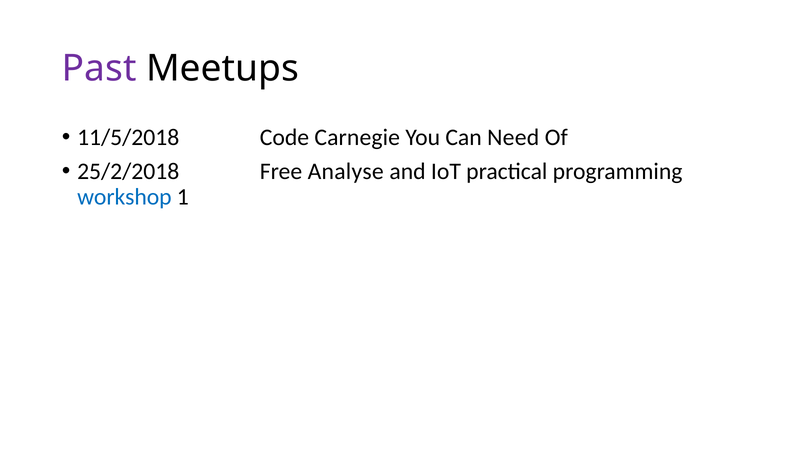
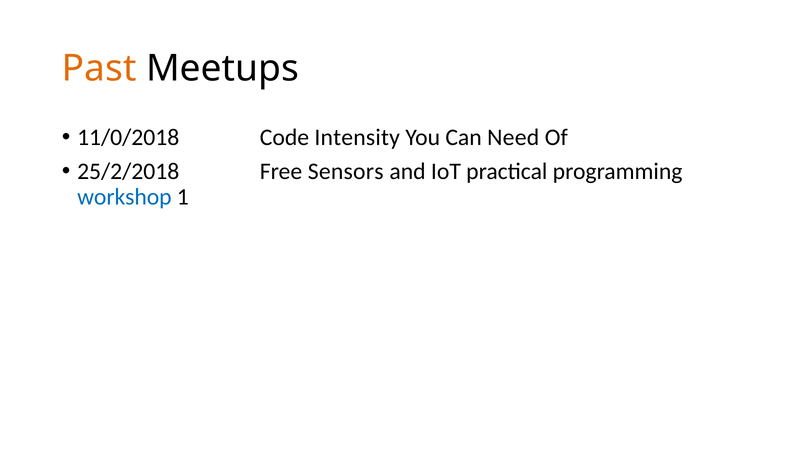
Past colour: purple -> orange
11/5/2018: 11/5/2018 -> 11/0/2018
Carnegie: Carnegie -> Intensity
Analyse: Analyse -> Sensors
